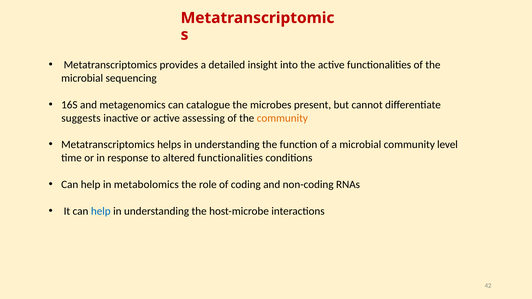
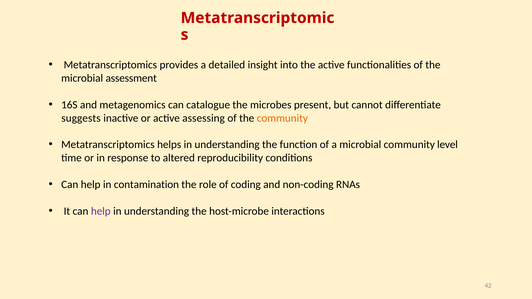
sequencing: sequencing -> assessment
altered functionalities: functionalities -> reproducibility
metabolomics: metabolomics -> contamination
help at (101, 211) colour: blue -> purple
